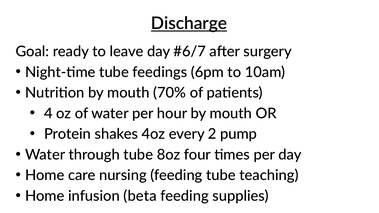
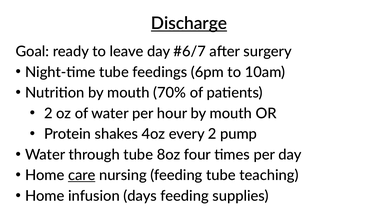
4 at (48, 114): 4 -> 2
care underline: none -> present
beta: beta -> days
